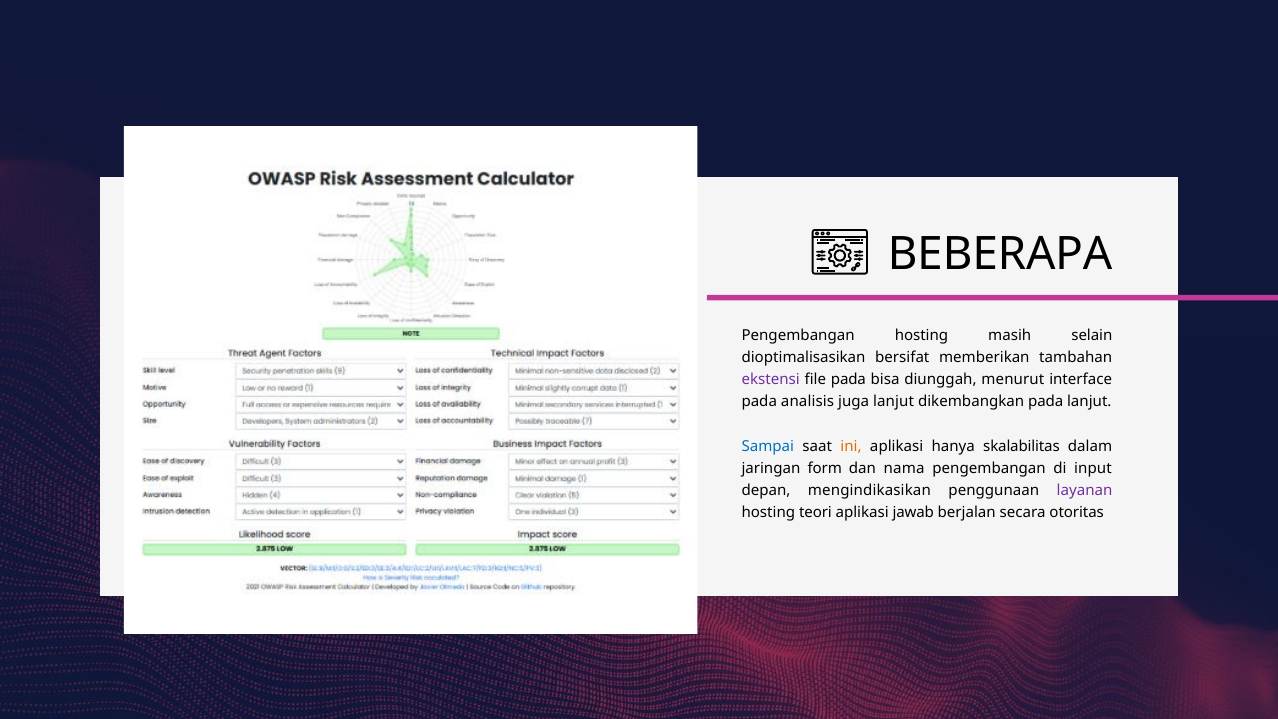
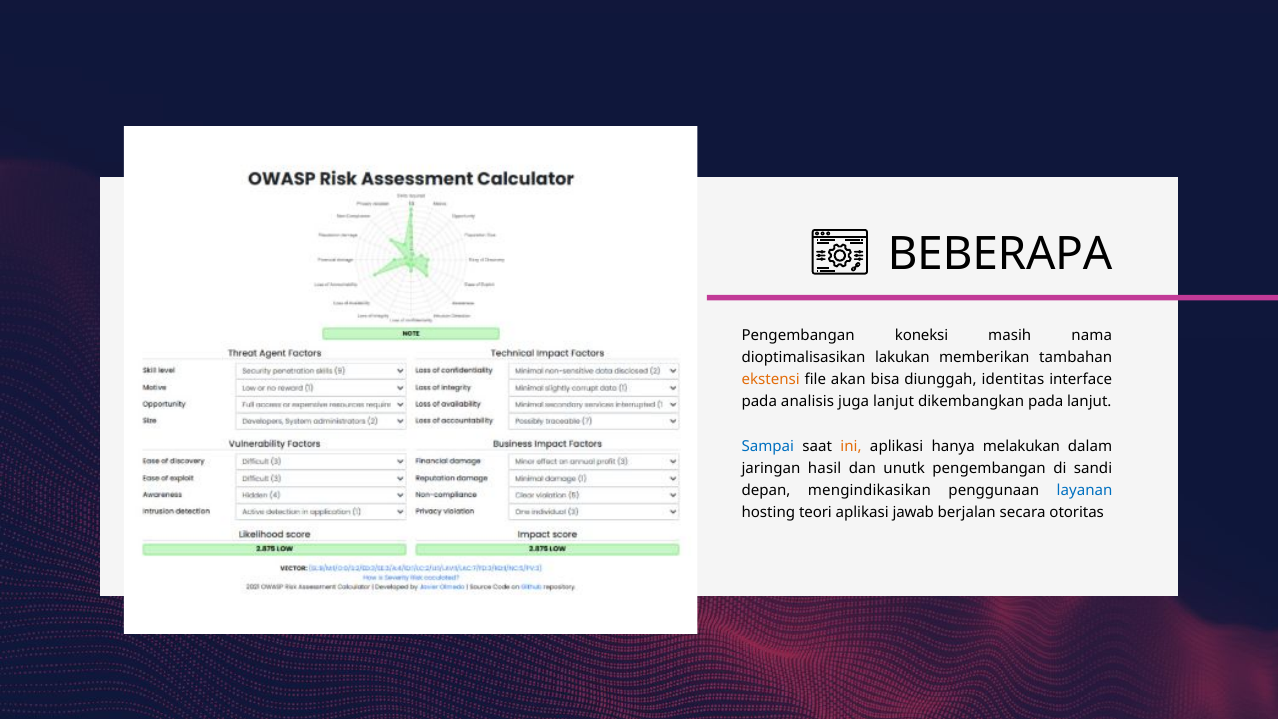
Pengembangan hosting: hosting -> koneksi
selain: selain -> nama
bersifat: bersifat -> lakukan
ekstensi colour: purple -> orange
file pada: pada -> akan
menurut: menurut -> identitas
skalabilitas: skalabilitas -> melakukan
form: form -> hasil
nama: nama -> unutk
input: input -> sandi
layanan colour: purple -> blue
